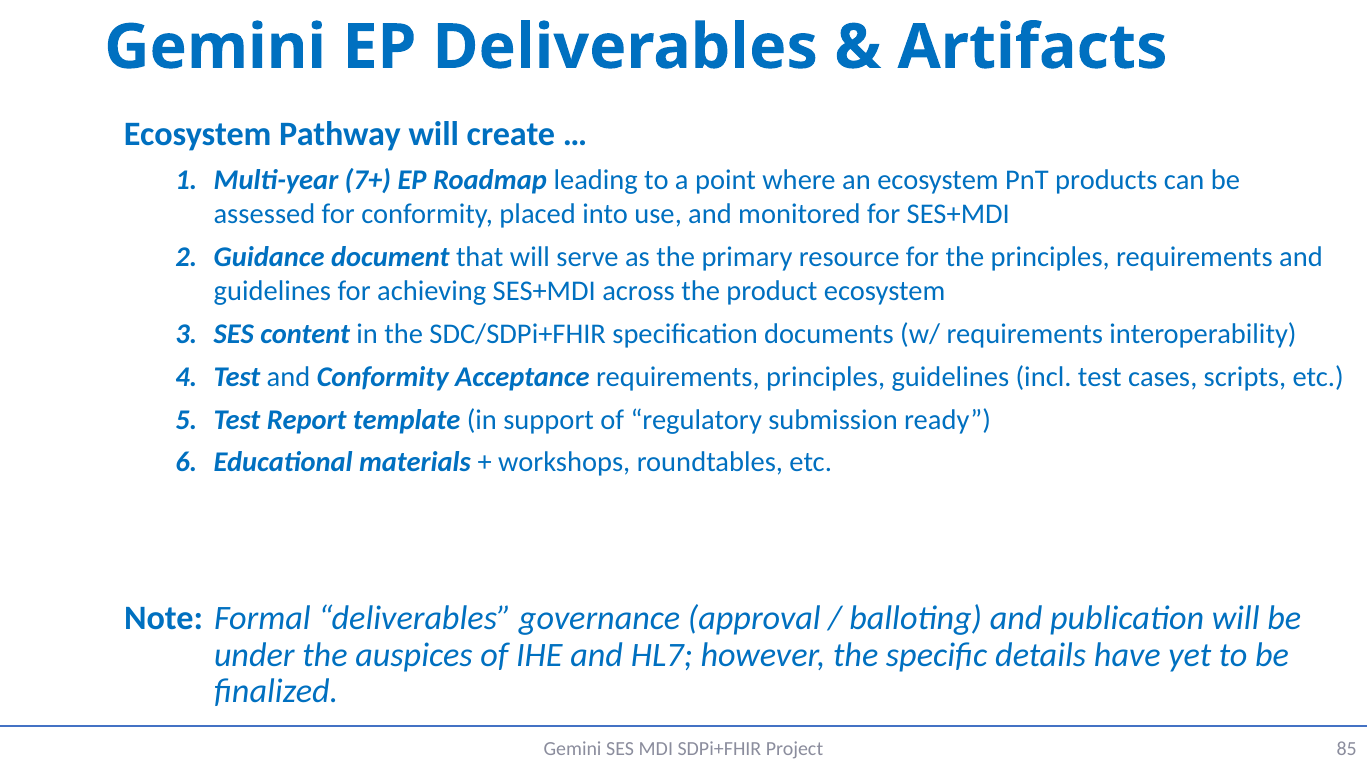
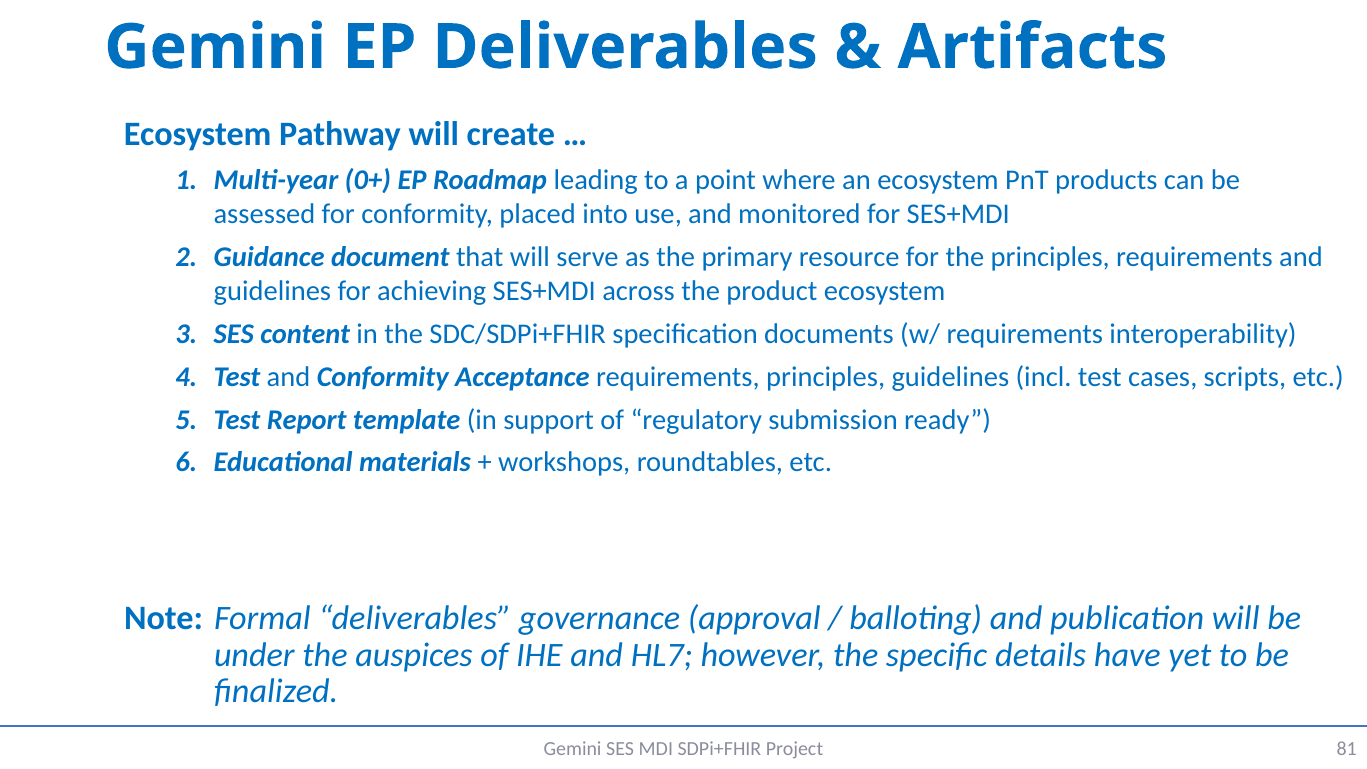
7+: 7+ -> 0+
85: 85 -> 81
